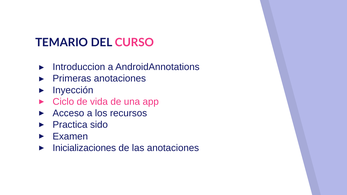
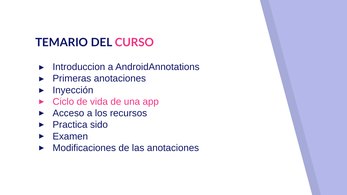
Inicializaciones: Inicializaciones -> Modificaciones
